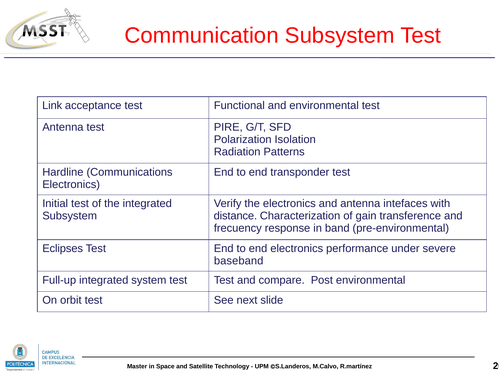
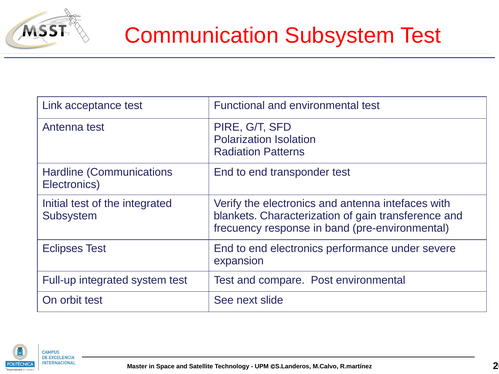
distance: distance -> blankets
baseband: baseband -> expansion
